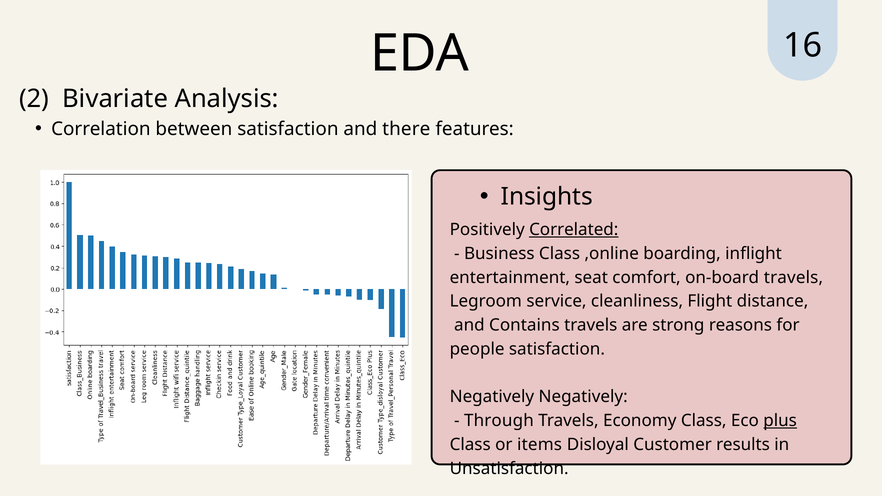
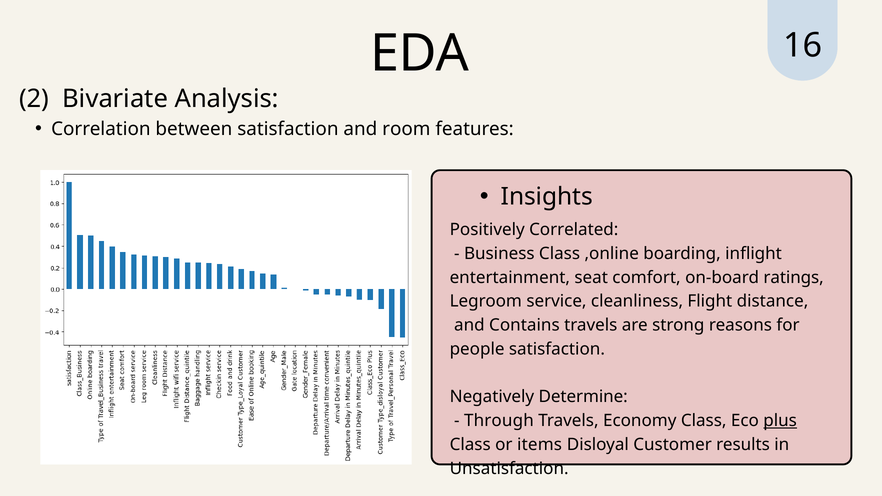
there: there -> room
Correlated underline: present -> none
on-board travels: travels -> ratings
Negatively Negatively: Negatively -> Determine
